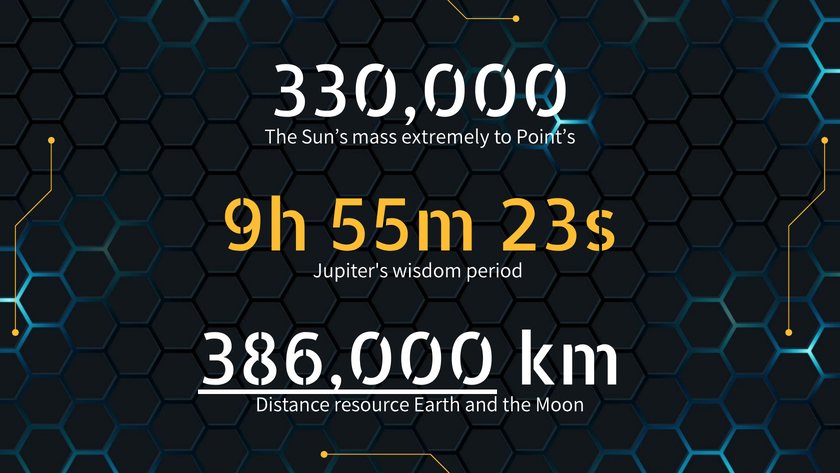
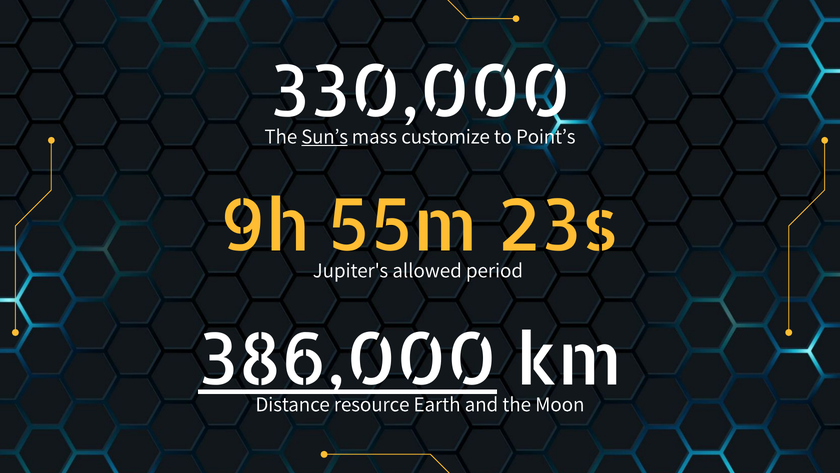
Sun’s underline: none -> present
extremely: extremely -> customize
wisdom: wisdom -> allowed
